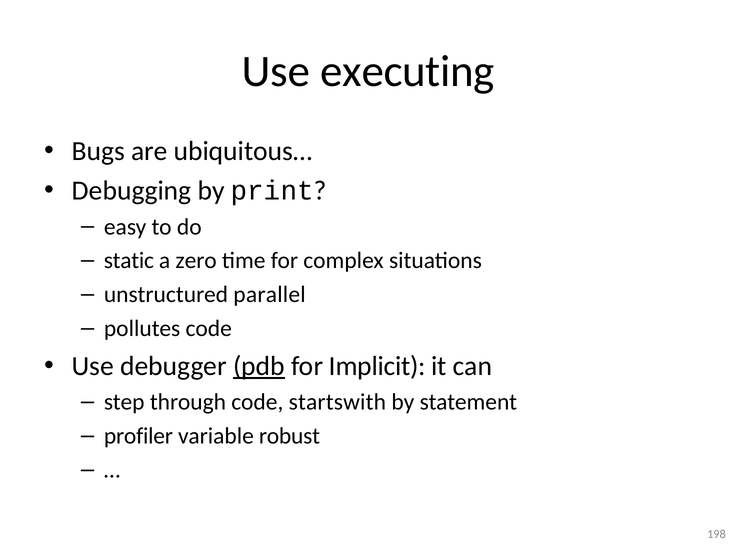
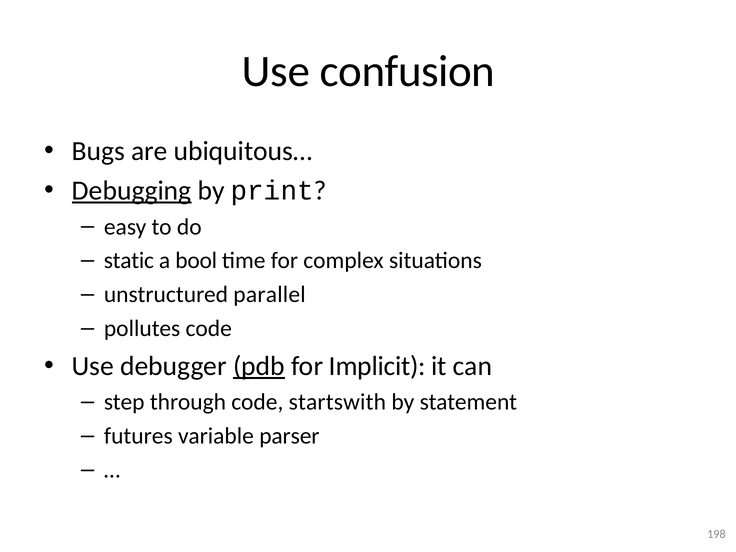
executing: executing -> confusion
Debugging underline: none -> present
zero: zero -> bool
profiler: profiler -> futures
robust: robust -> parser
